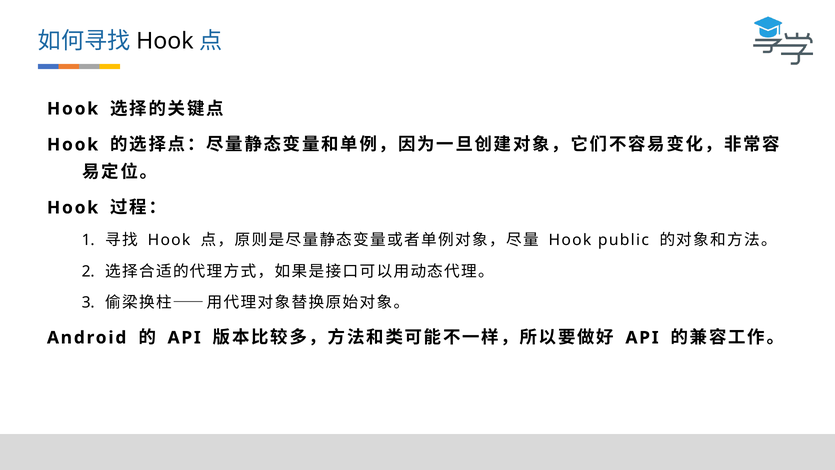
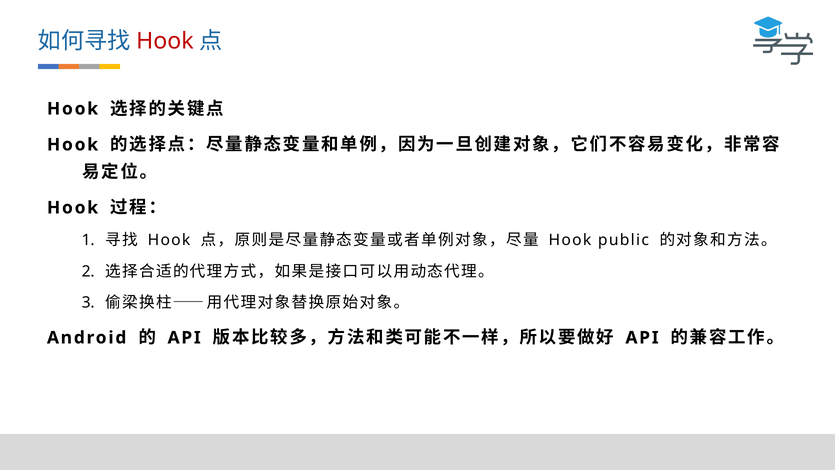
Hook at (165, 41) colour: black -> red
